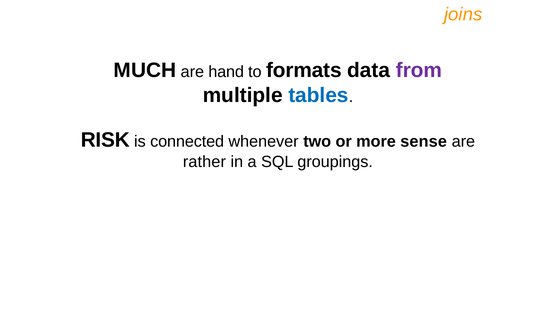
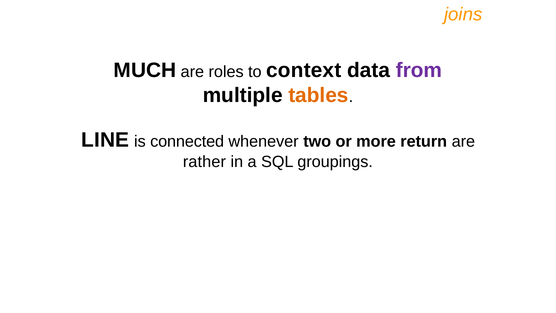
hand: hand -> roles
formats: formats -> context
tables colour: blue -> orange
RISK: RISK -> LINE
sense: sense -> return
